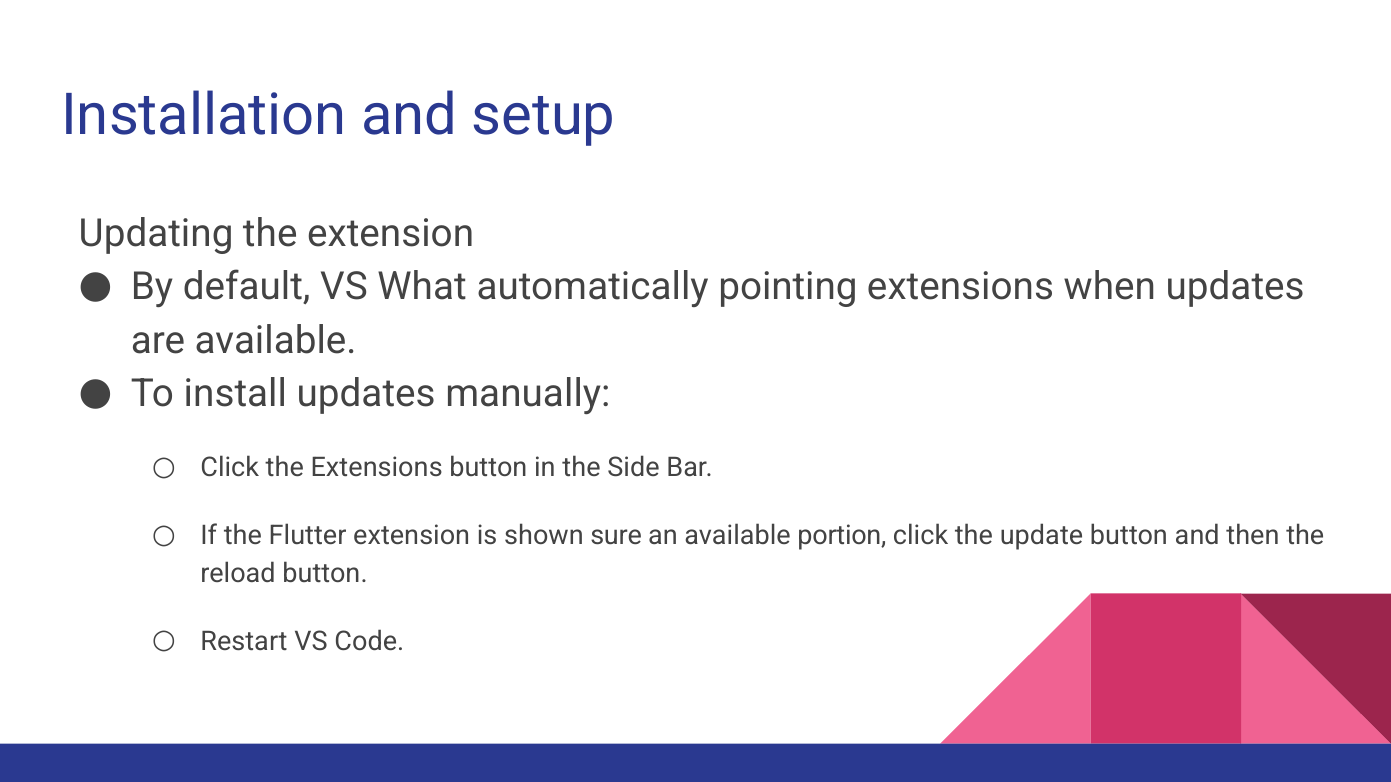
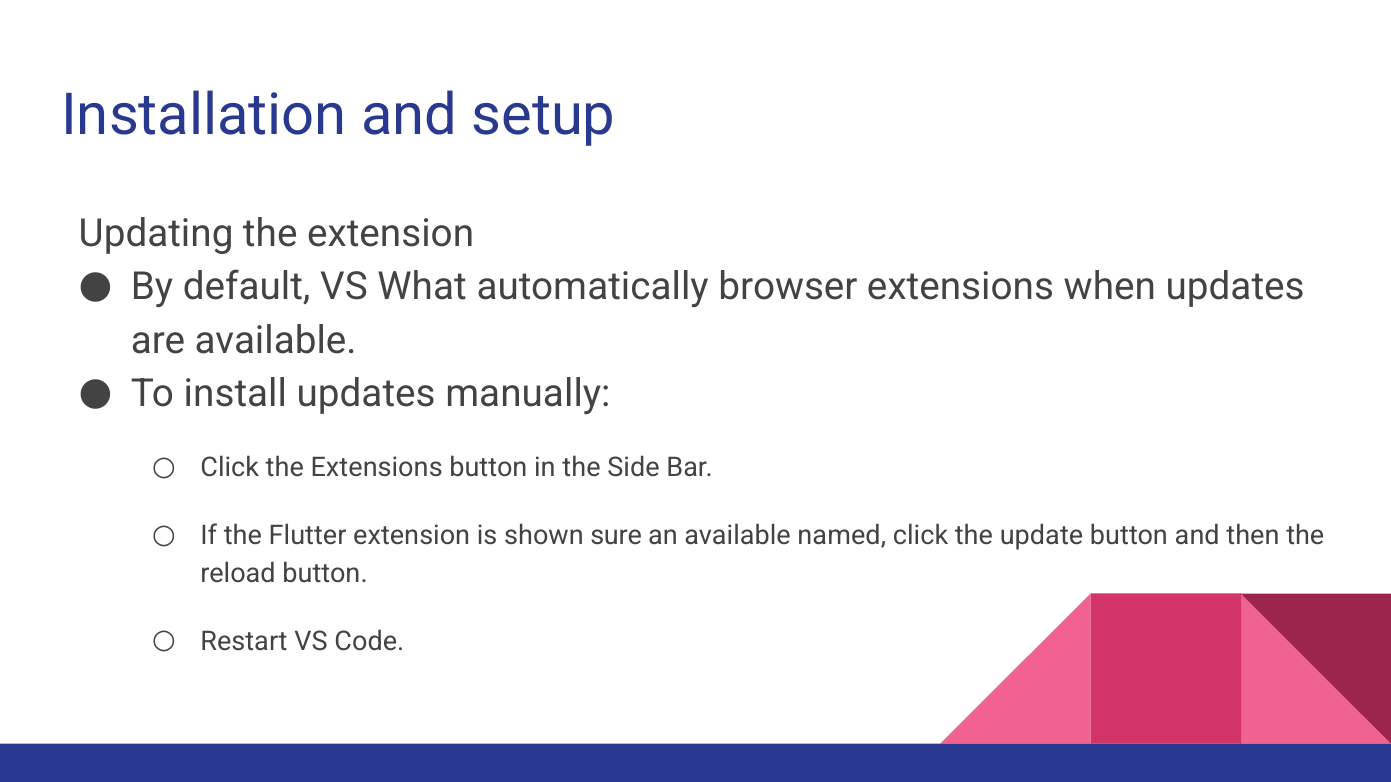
pointing: pointing -> browser
portion: portion -> named
